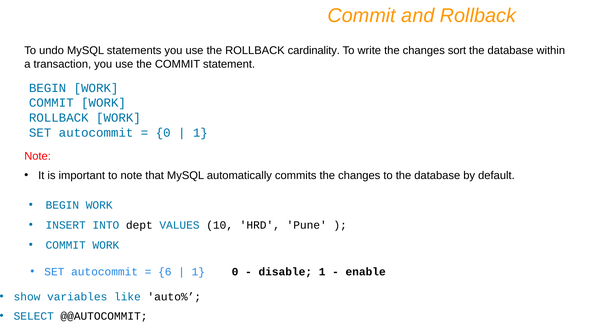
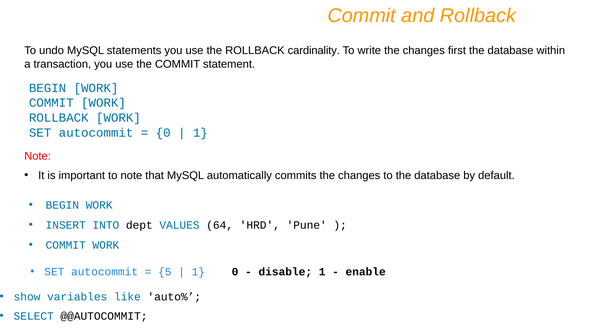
sort: sort -> first
10: 10 -> 64
6: 6 -> 5
